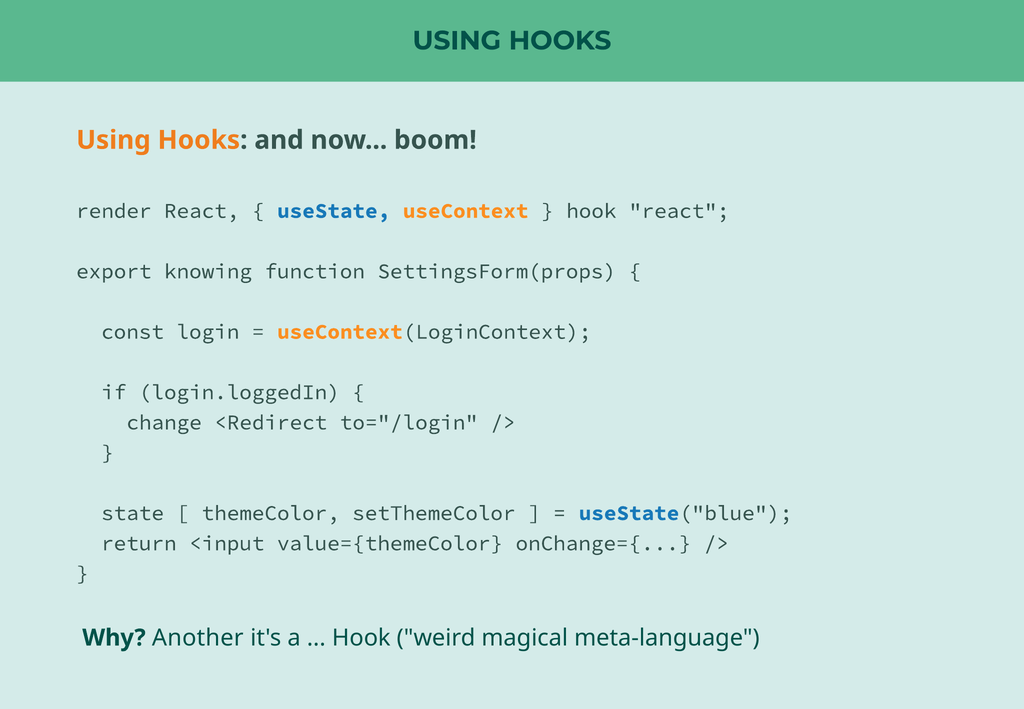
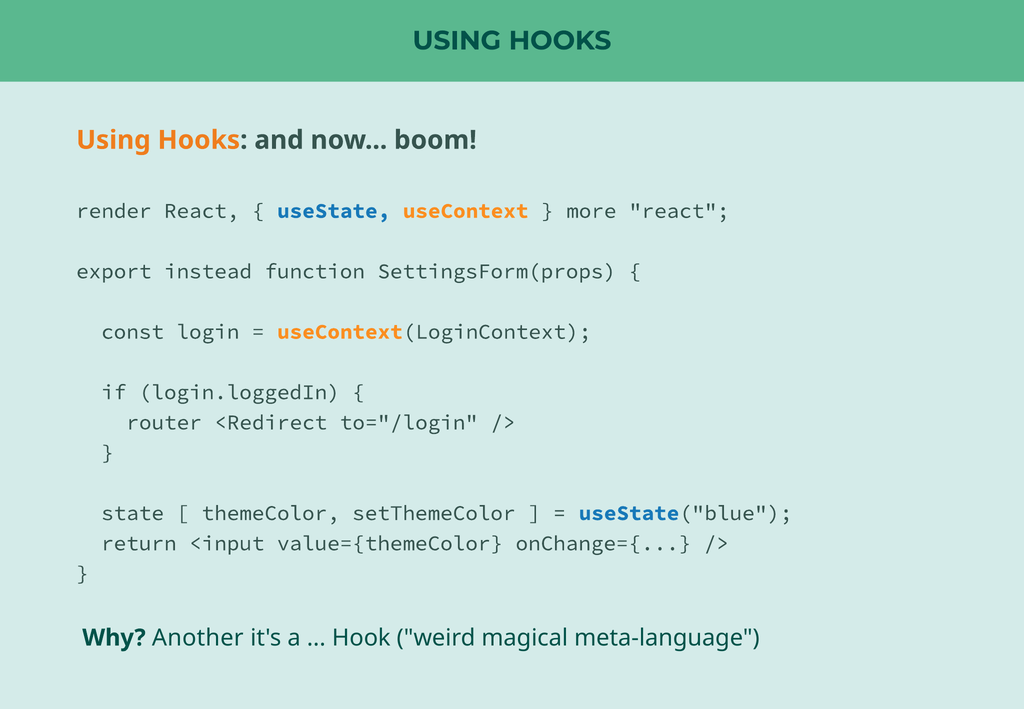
hook at (591, 211): hook -> more
knowing: knowing -> instead
change: change -> router
